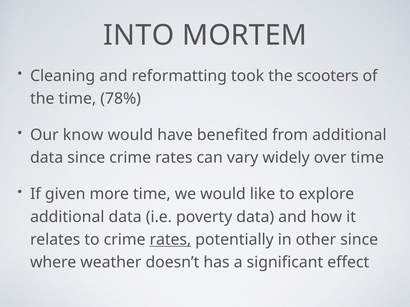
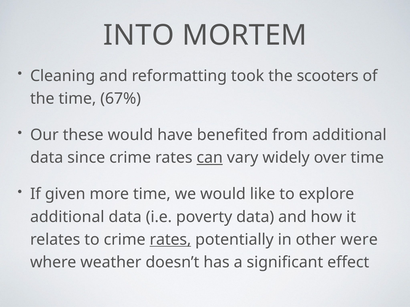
78%: 78% -> 67%
know: know -> these
can underline: none -> present
other since: since -> were
